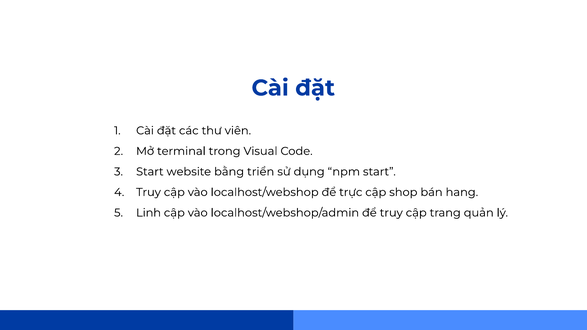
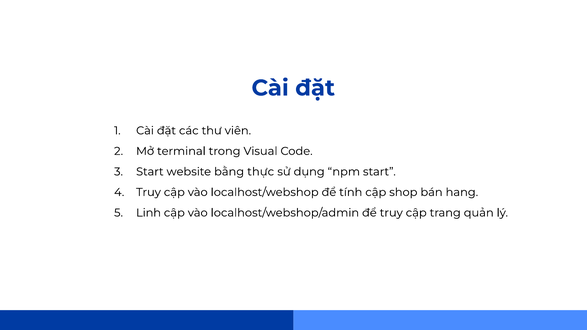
triển: triển -> thực
trực: trực -> tính
